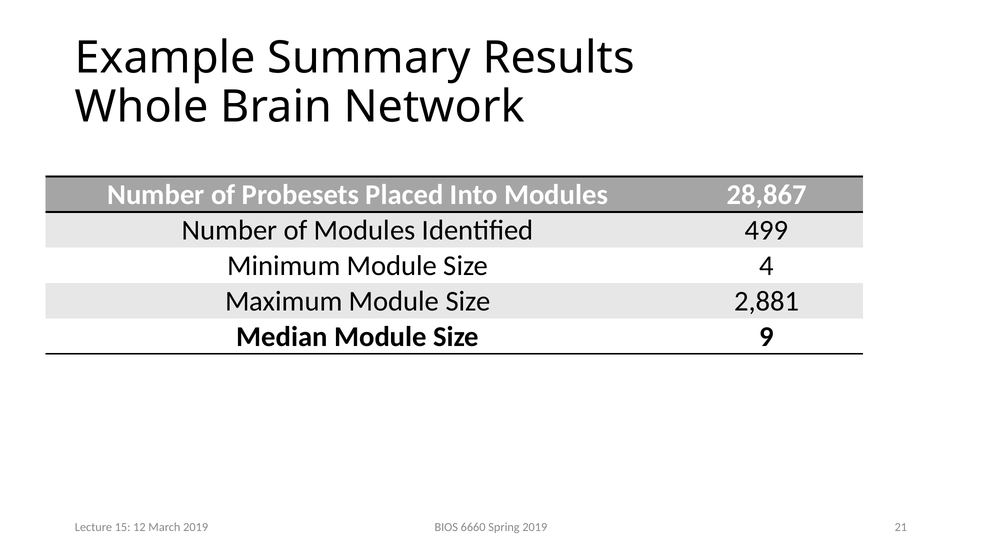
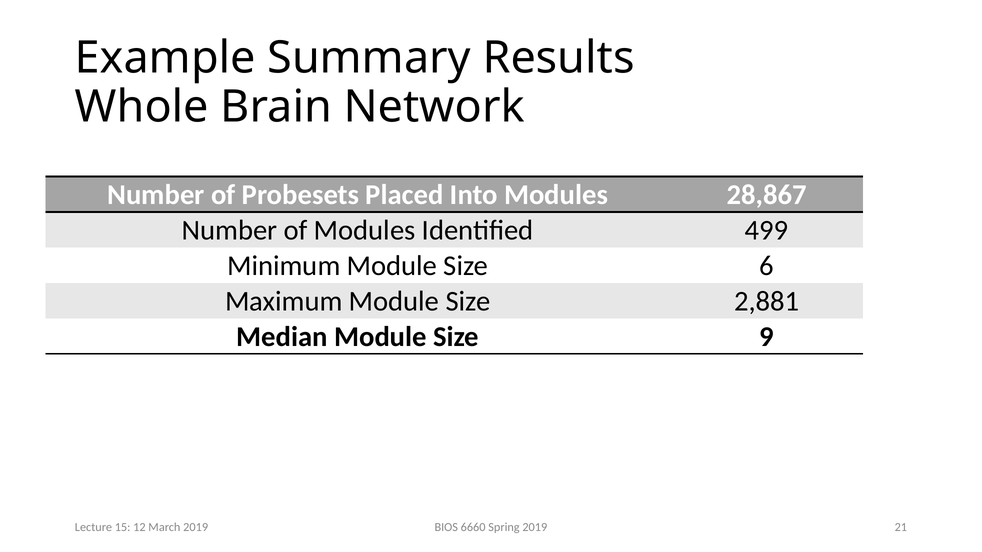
4: 4 -> 6
